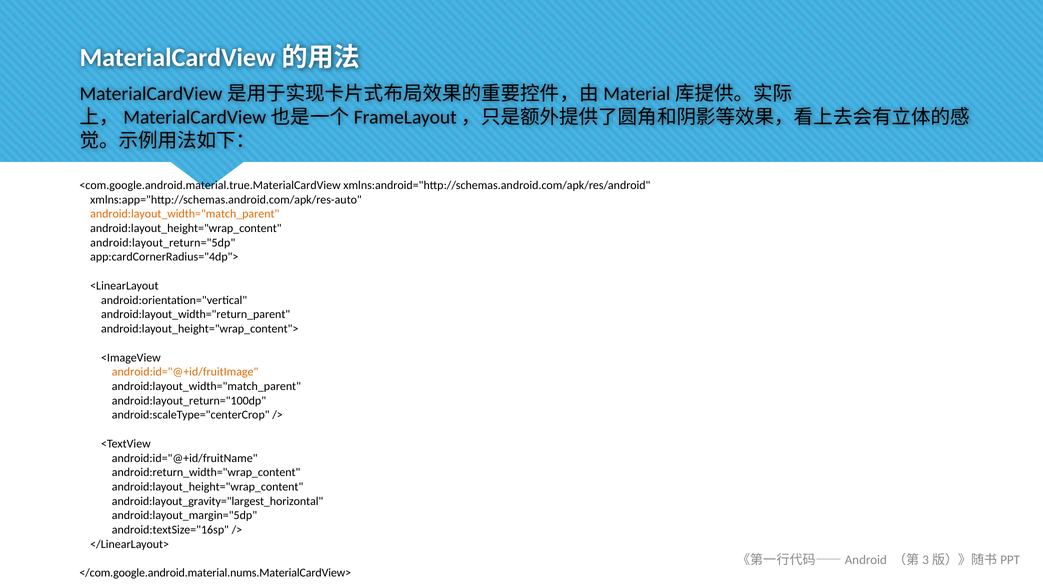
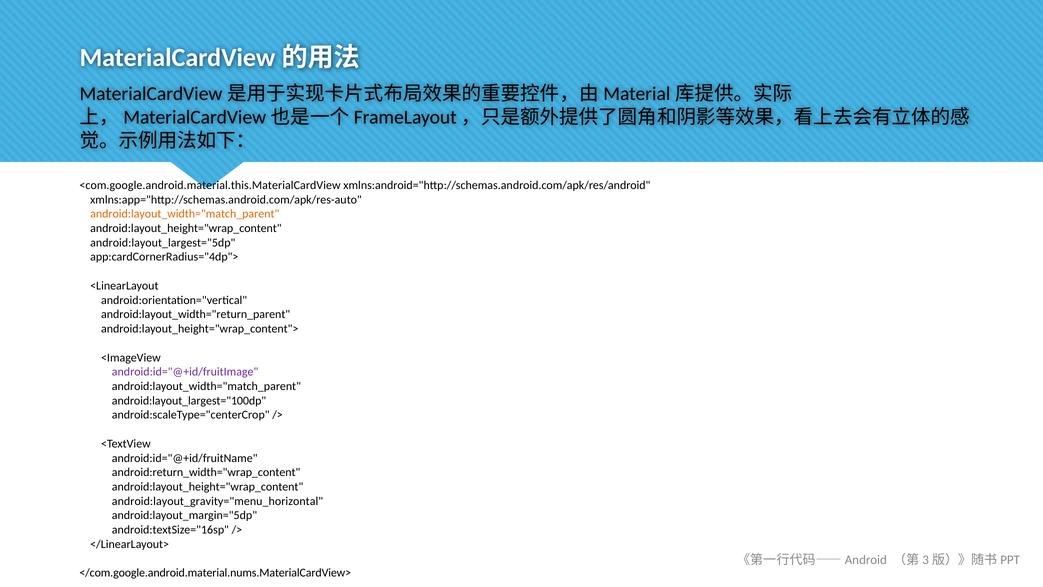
<com.google.android.material.true.MaterialCardView: <com.google.android.material.true.MaterialCardView -> <com.google.android.material.this.MaterialCardView
android:layout_return="5dp: android:layout_return="5dp -> android:layout_largest="5dp
android:id="@+id/fruitImage colour: orange -> purple
android:layout_return="100dp: android:layout_return="100dp -> android:layout_largest="100dp
android:layout_gravity="largest_horizontal: android:layout_gravity="largest_horizontal -> android:layout_gravity="menu_horizontal
